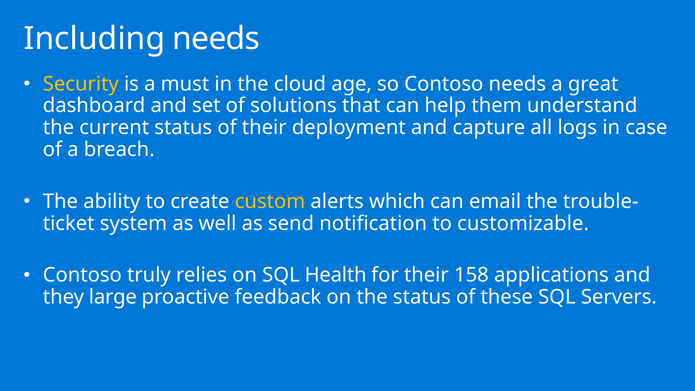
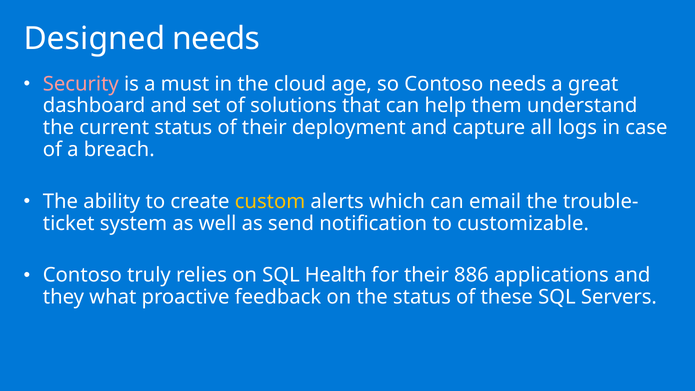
Including: Including -> Designed
Security colour: yellow -> pink
158: 158 -> 886
large: large -> what
